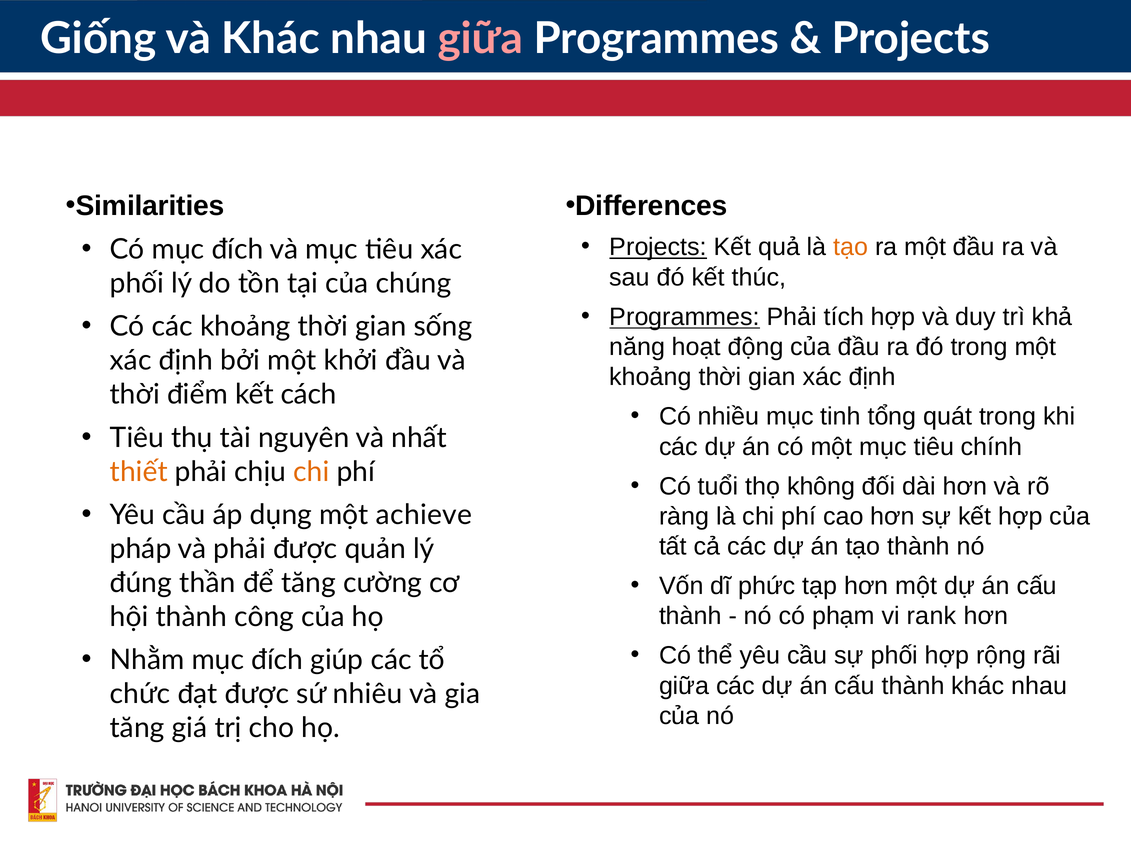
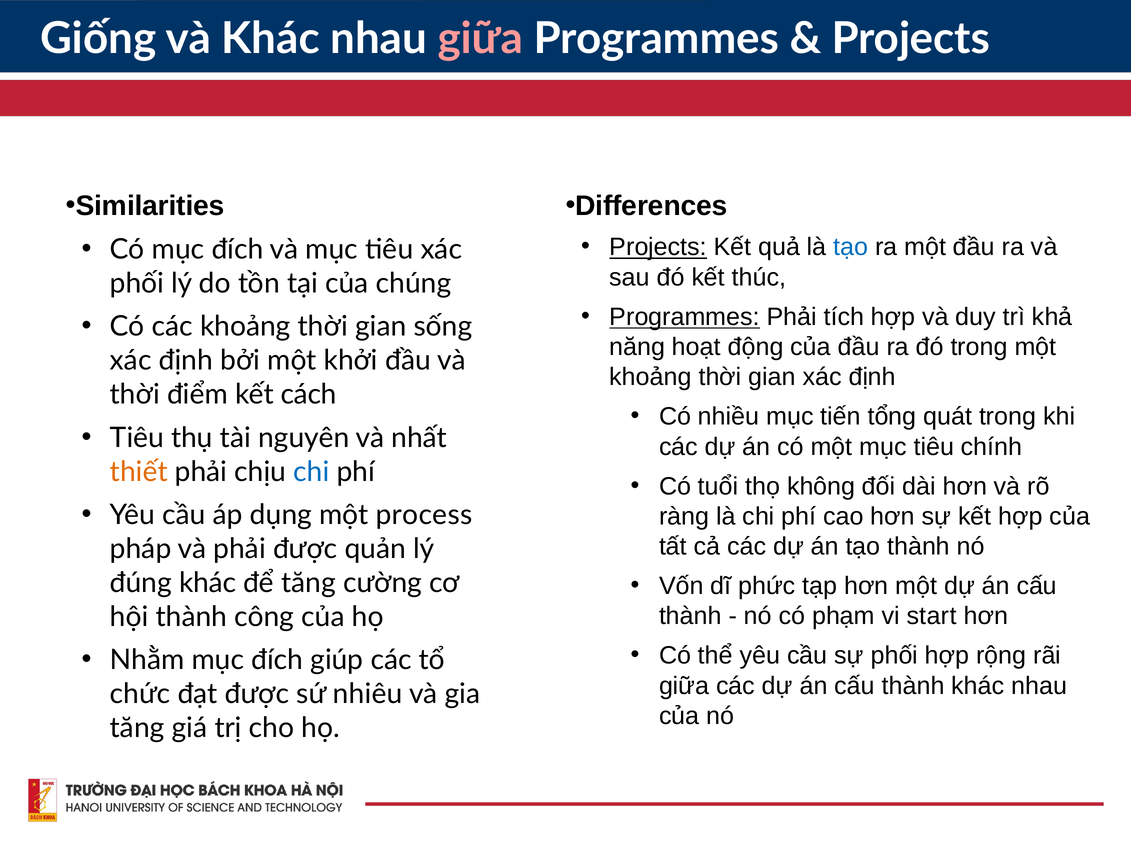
tạo at (851, 247) colour: orange -> blue
tinh: tinh -> tiến
chi at (311, 472) colour: orange -> blue
achieve: achieve -> process
đúng thần: thần -> khác
rank: rank -> start
